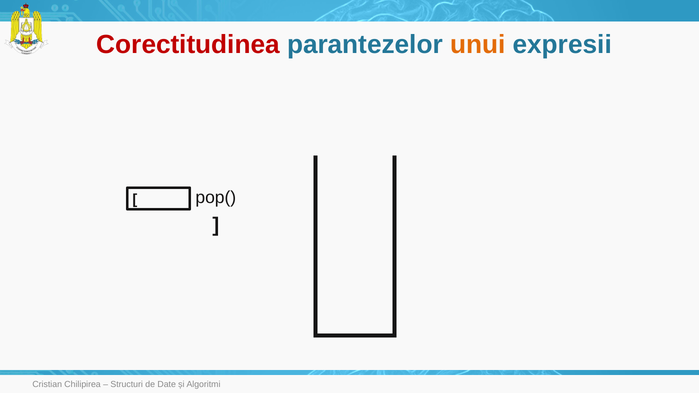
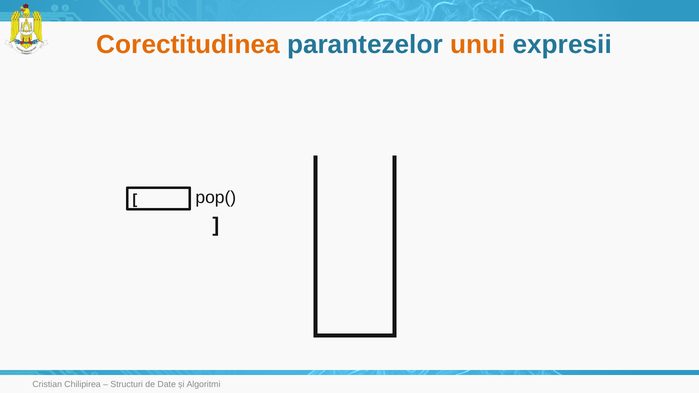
Corectitudinea colour: red -> orange
